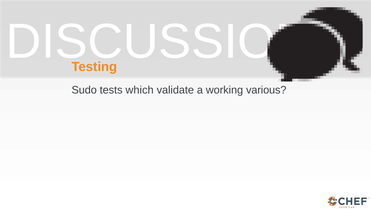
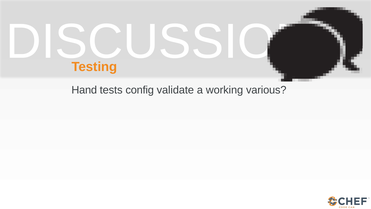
Sudo: Sudo -> Hand
which: which -> config
